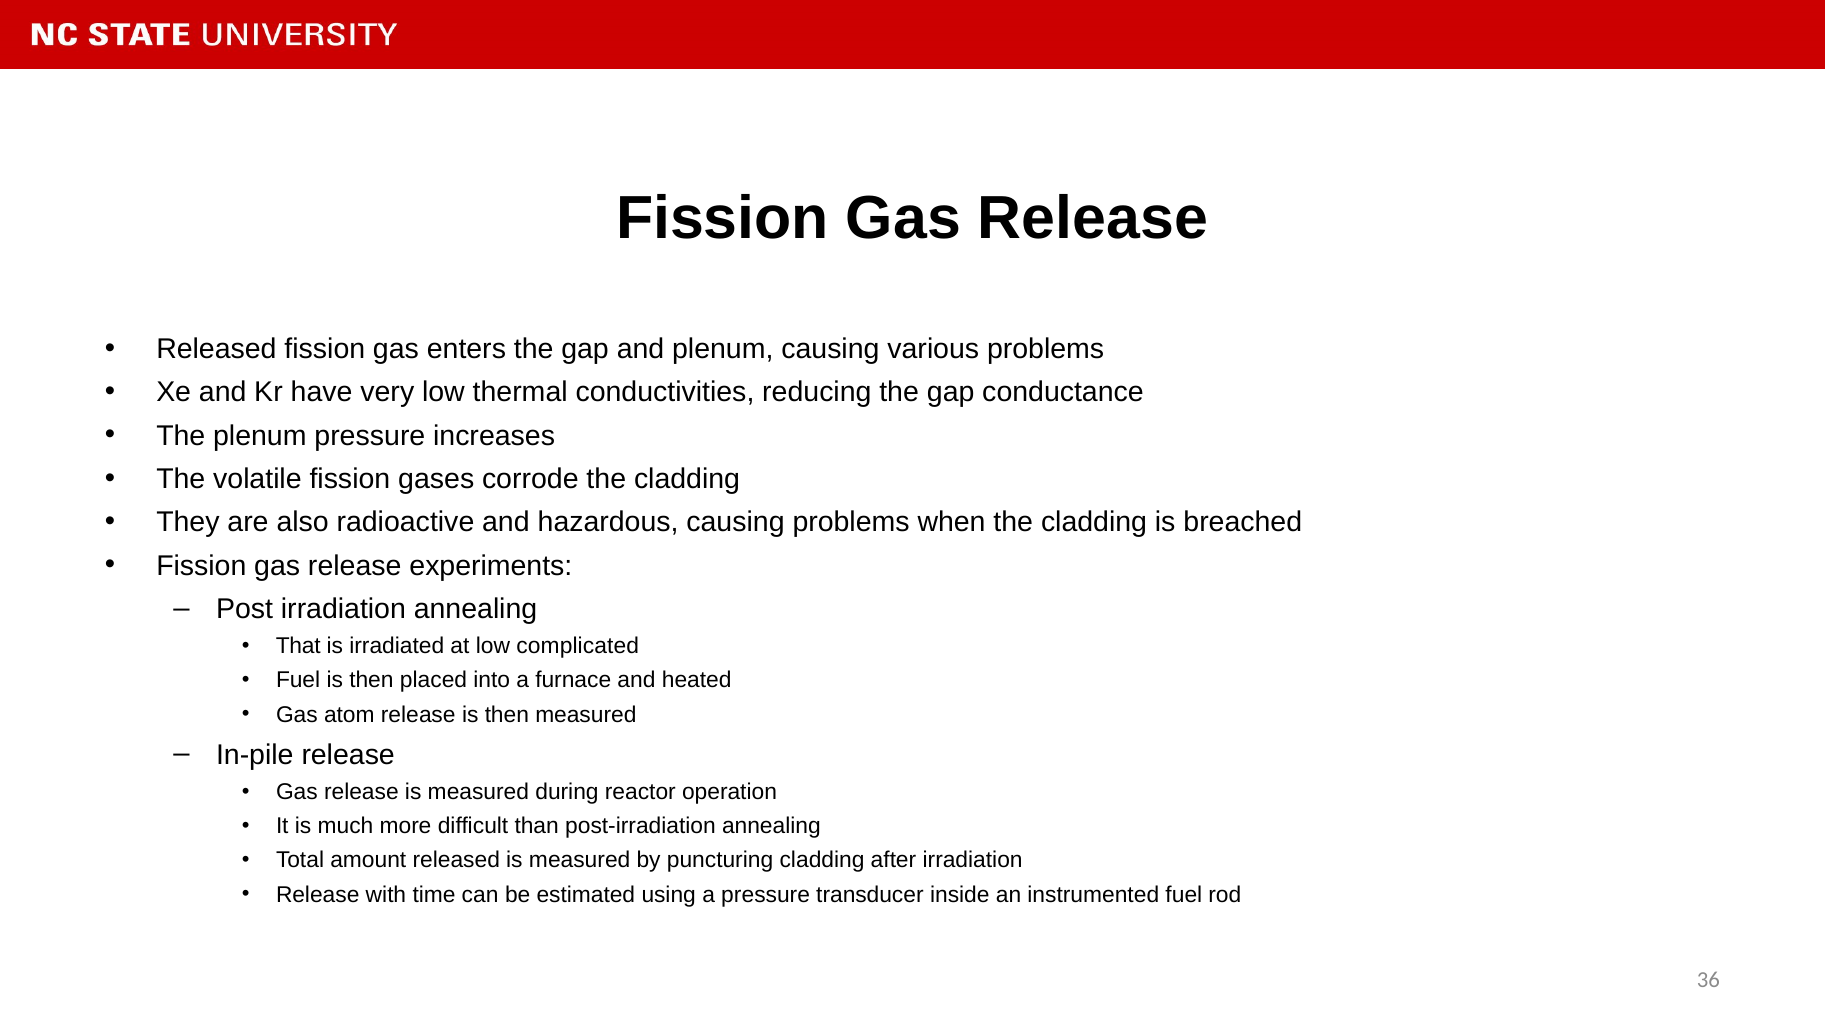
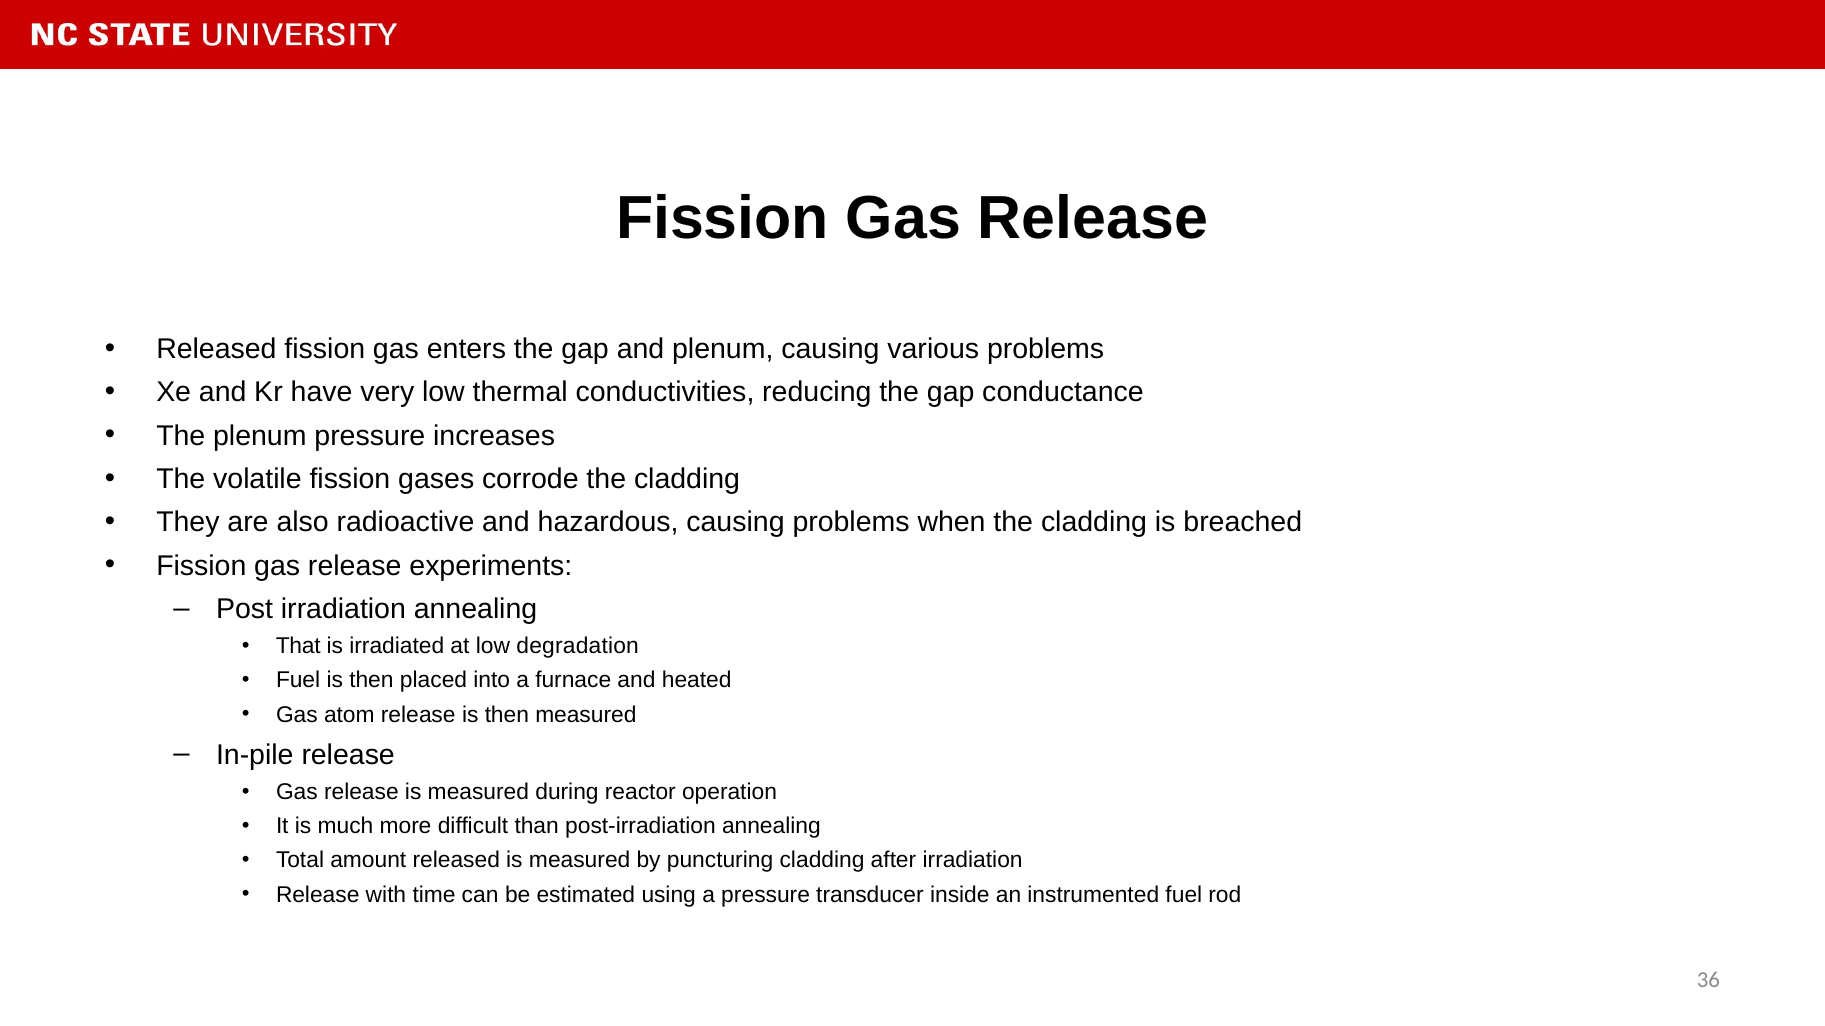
complicated: complicated -> degradation
